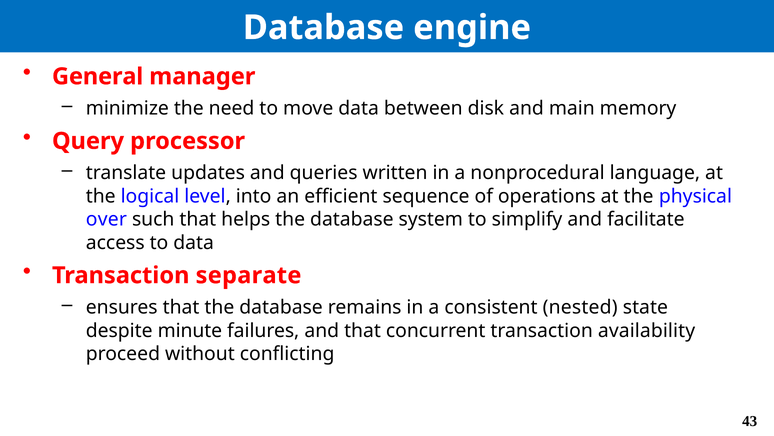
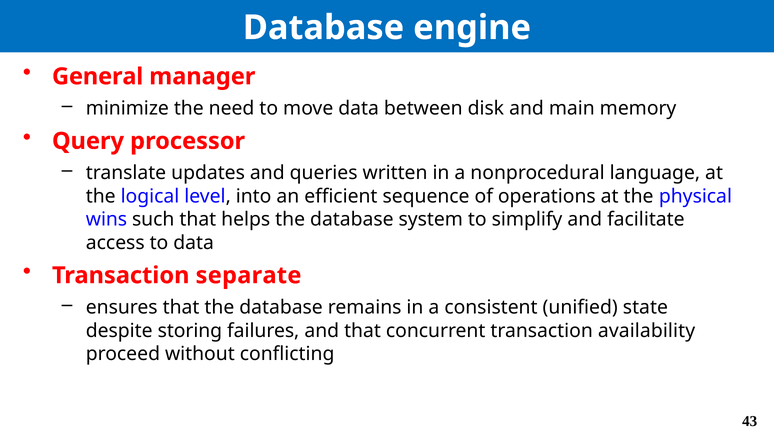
over: over -> wins
nested: nested -> unified
minute: minute -> storing
